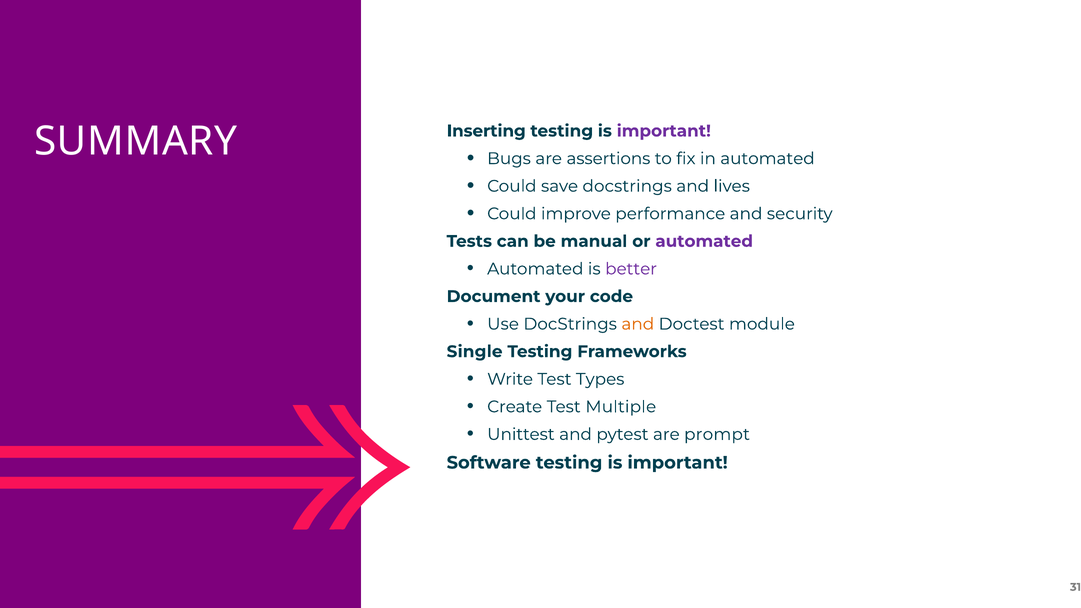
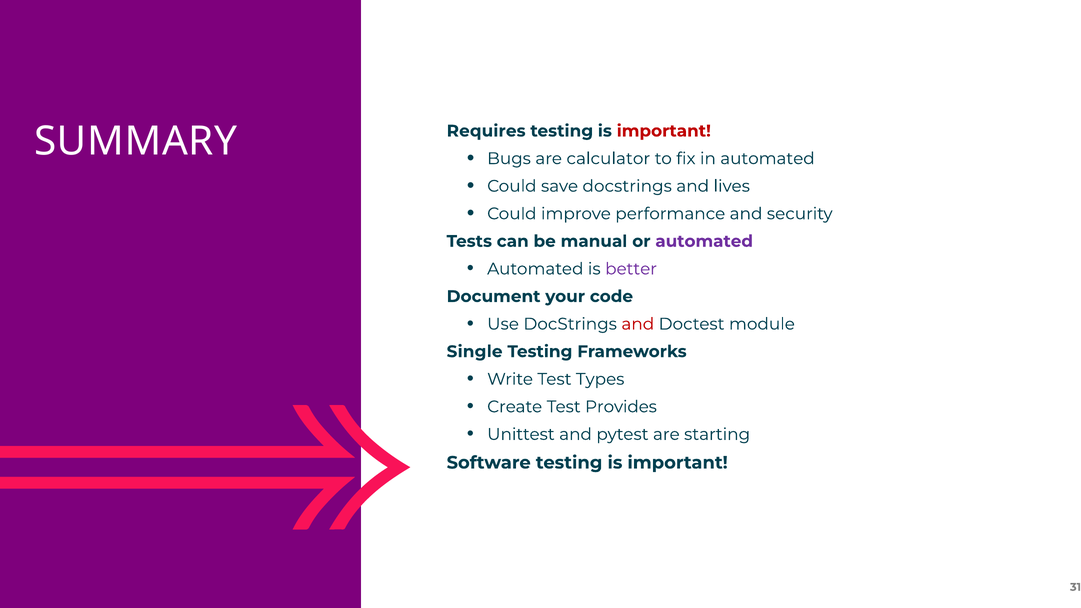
Inserting: Inserting -> Requires
important at (664, 131) colour: purple -> red
assertions: assertions -> calculator
and at (638, 324) colour: orange -> red
Multiple: Multiple -> Provides
prompt: prompt -> starting
